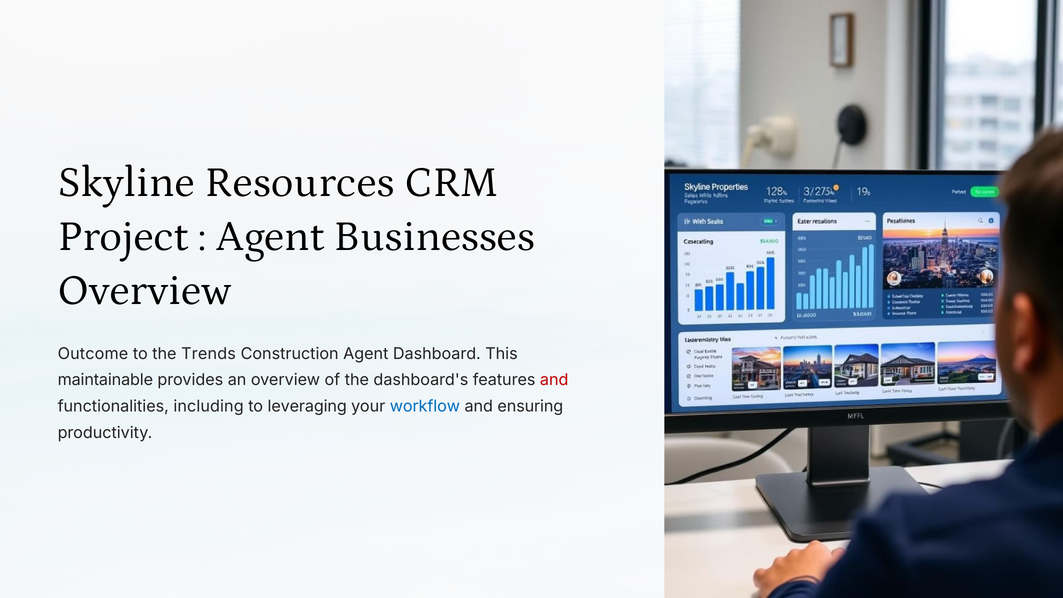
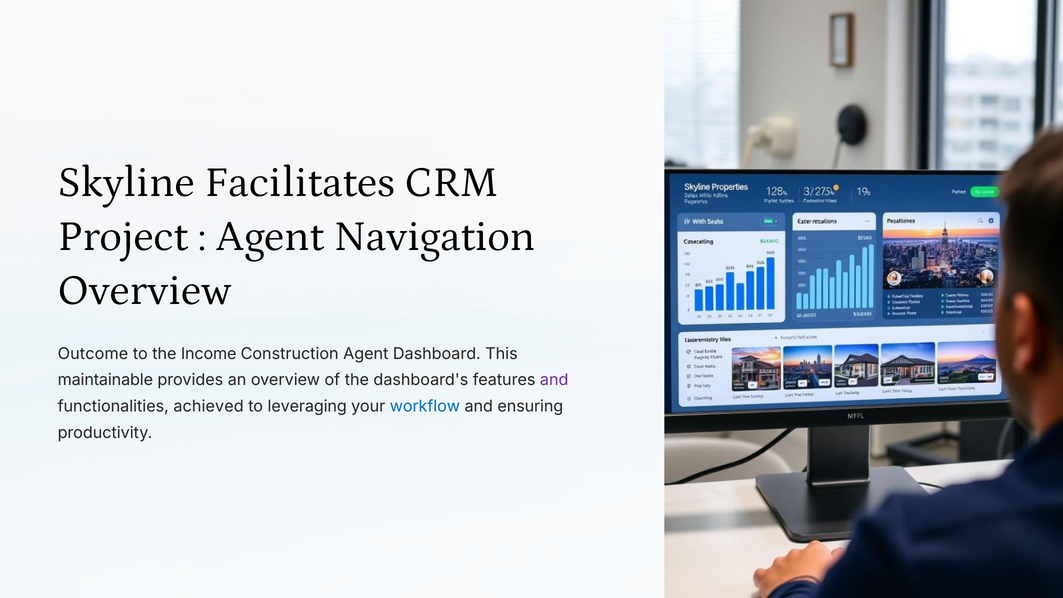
Resources: Resources -> Facilitates
Businesses: Businesses -> Navigation
Trends: Trends -> Income
and at (554, 380) colour: red -> purple
including: including -> achieved
